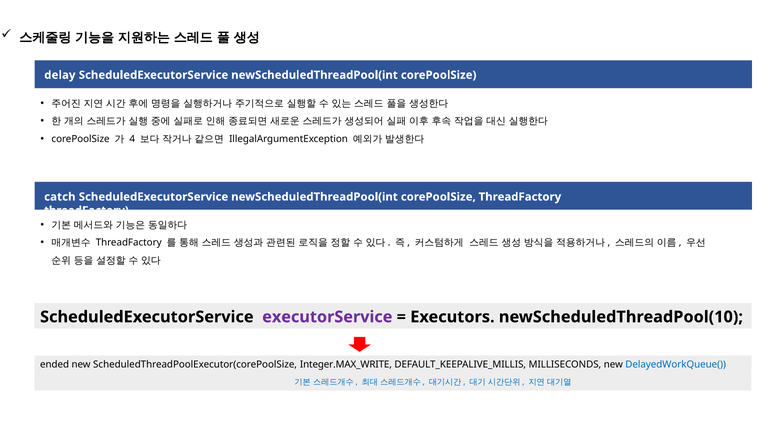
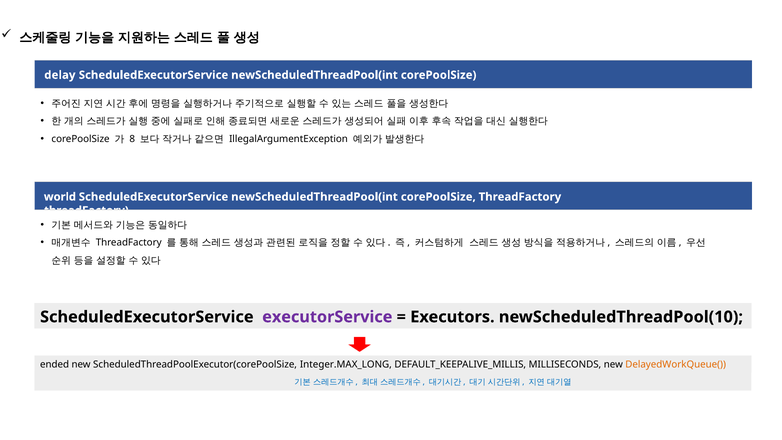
4: 4 -> 8
catch: catch -> world
Integer.MAX_WRITE: Integer.MAX_WRITE -> Integer.MAX_LONG
DelayedWorkQueue( colour: blue -> orange
